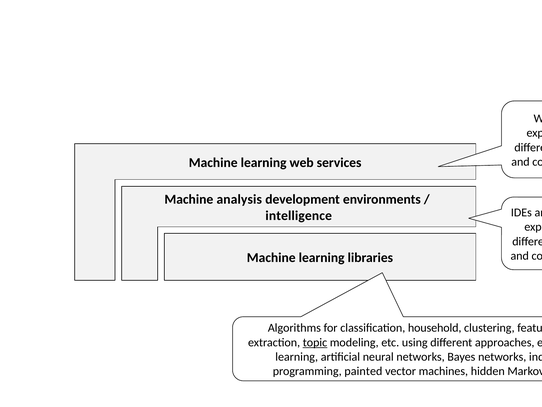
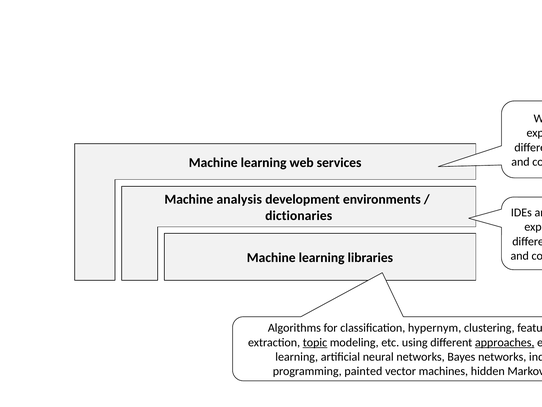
intelligence: intelligence -> dictionaries
household: household -> hypernym
approaches at (505, 342) underline: none -> present
